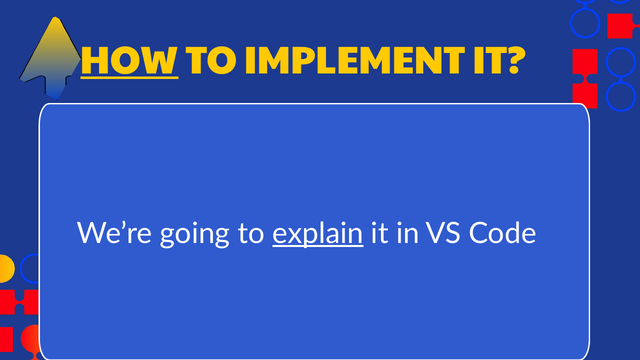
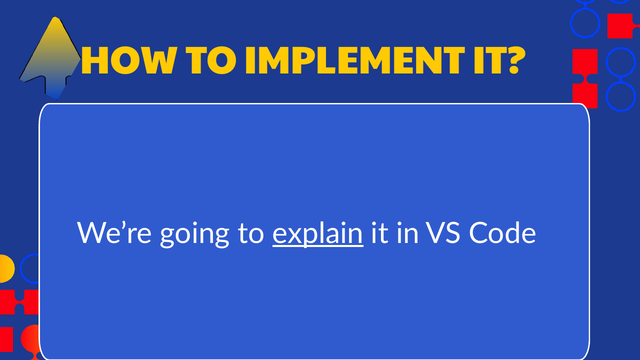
HOW underline: present -> none
